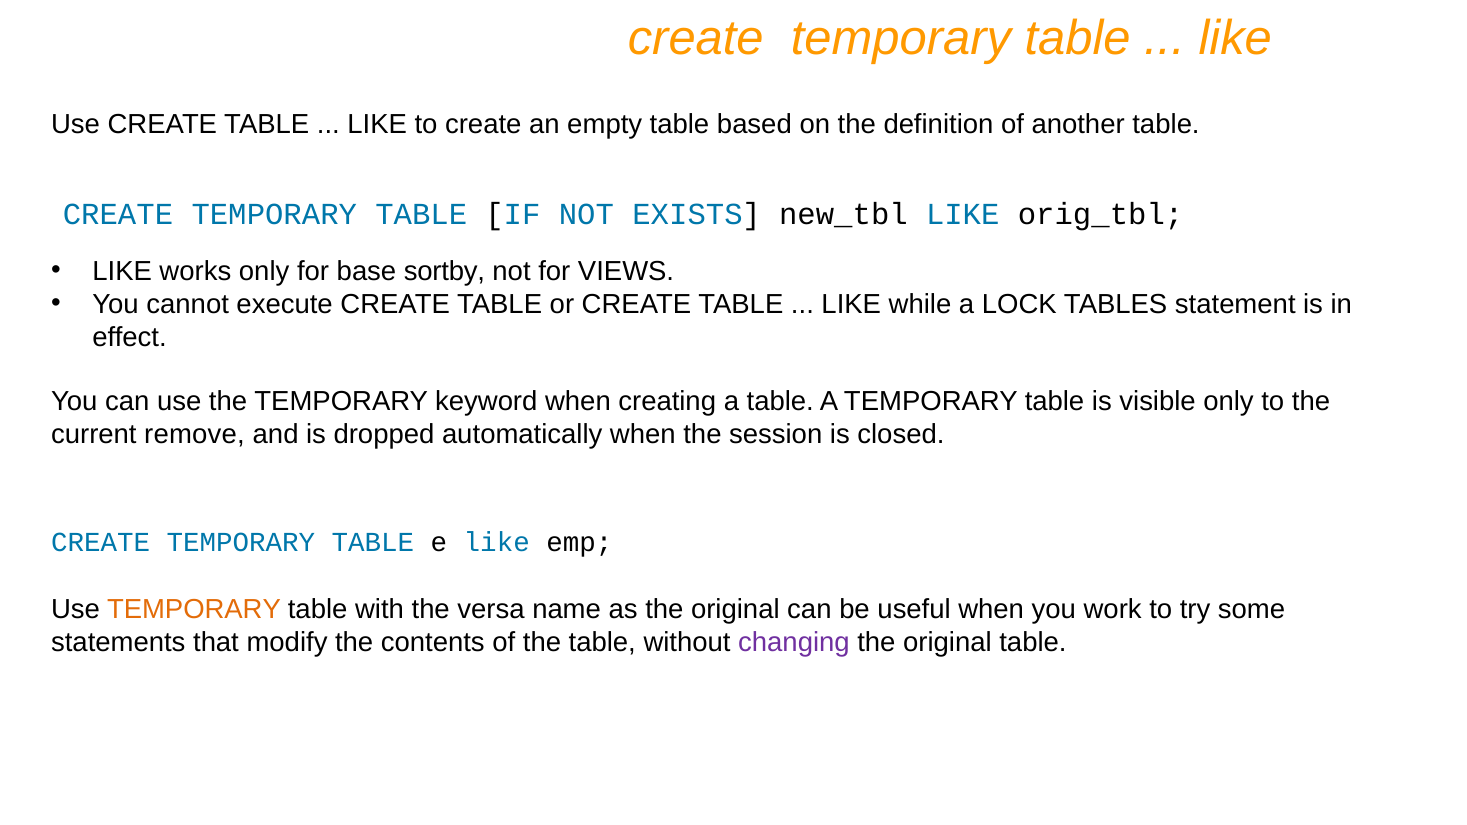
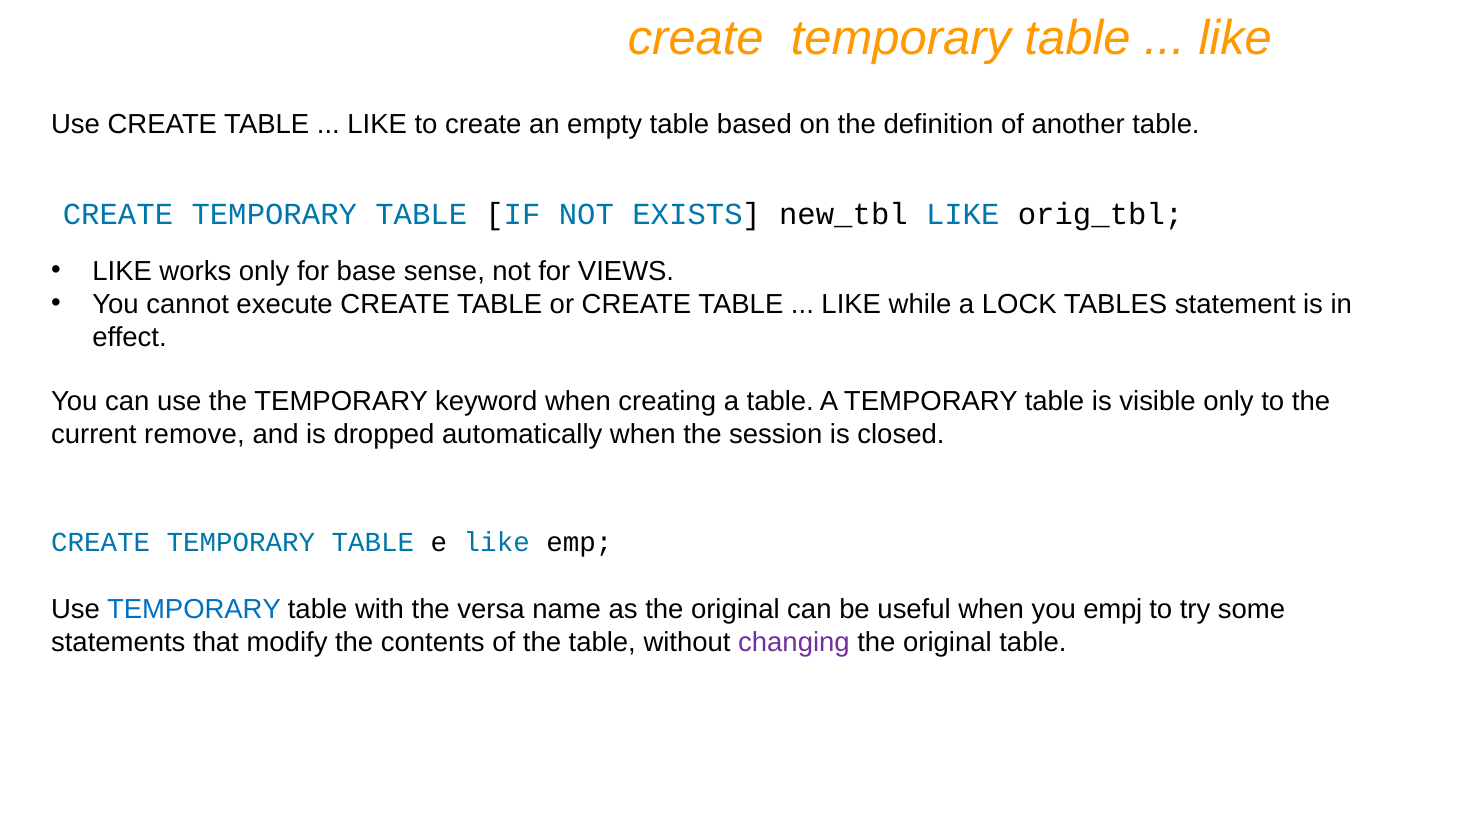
sortby: sortby -> sense
TEMPORARY at (194, 610) colour: orange -> blue
work: work -> empj
